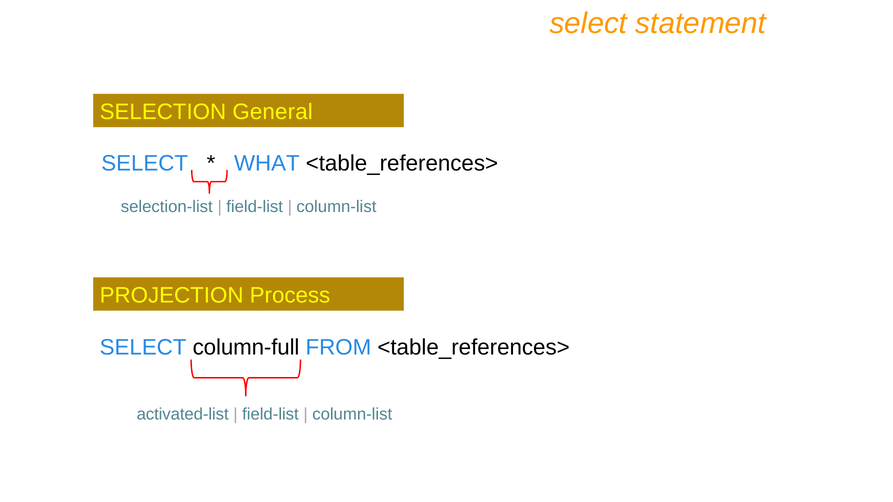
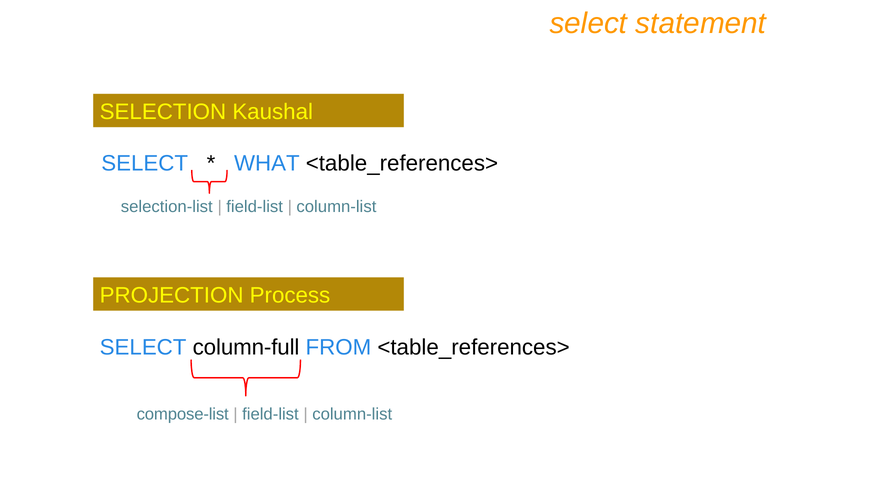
General: General -> Kaushal
activated-list: activated-list -> compose-list
